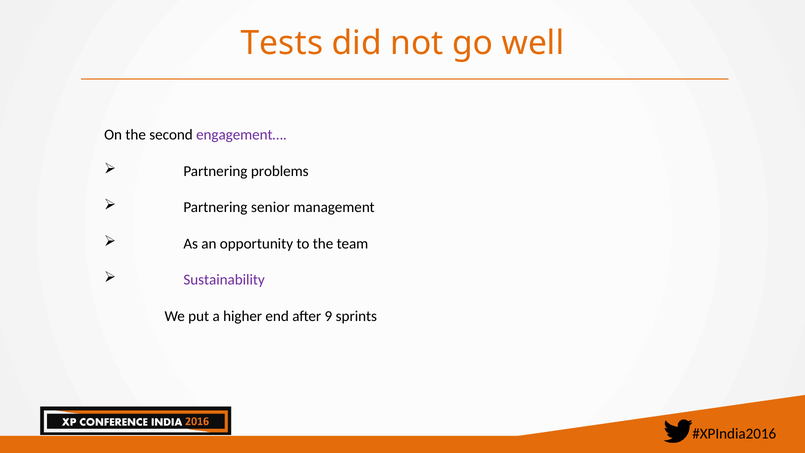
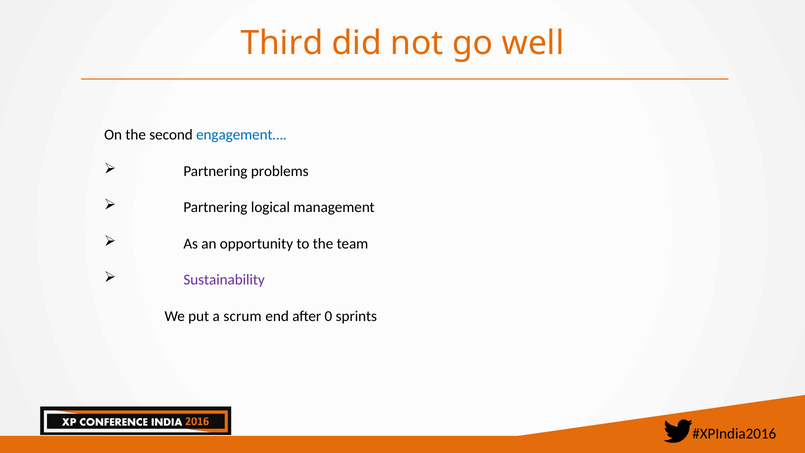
Tests: Tests -> Third
engagement… colour: purple -> blue
senior: senior -> logical
higher: higher -> scrum
9: 9 -> 0
